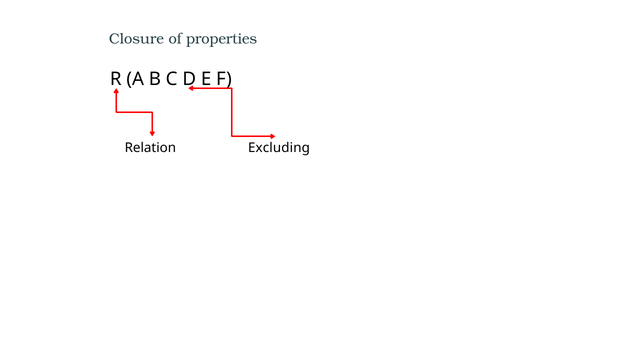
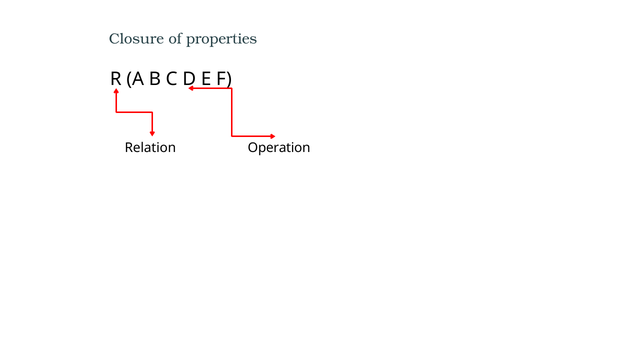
Excluding: Excluding -> Operation
